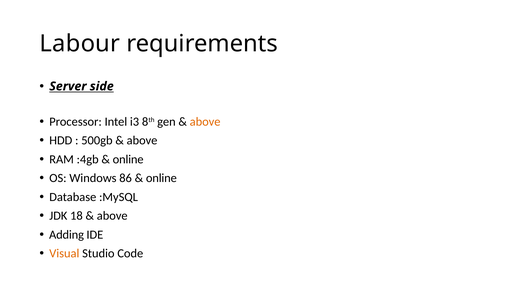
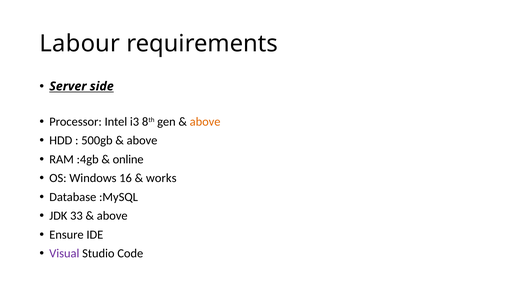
86: 86 -> 16
online at (161, 178): online -> works
18: 18 -> 33
Adding: Adding -> Ensure
Visual colour: orange -> purple
